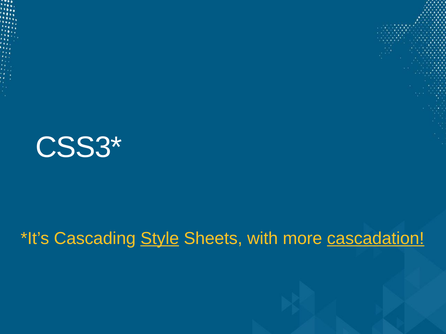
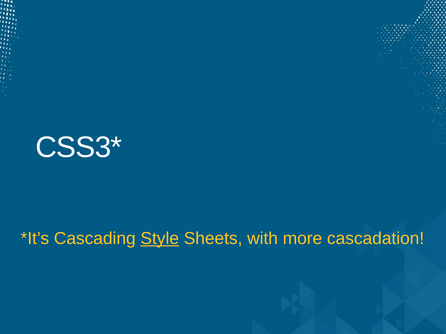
cascadation underline: present -> none
